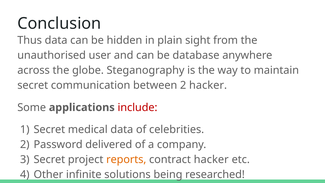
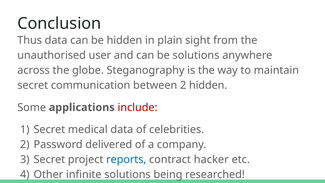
be database: database -> solutions
2 hacker: hacker -> hidden
reports colour: orange -> blue
